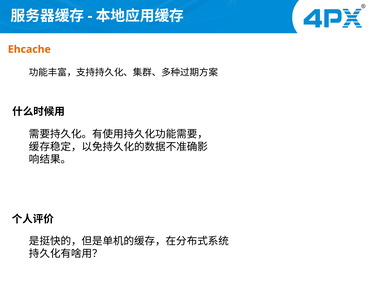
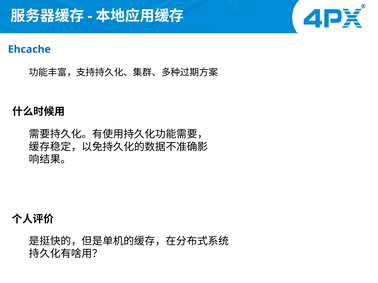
Ehcache colour: orange -> blue
